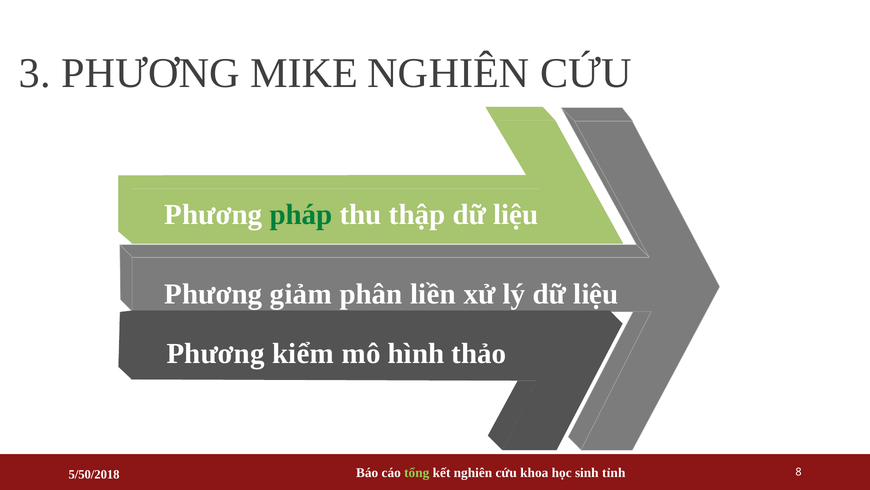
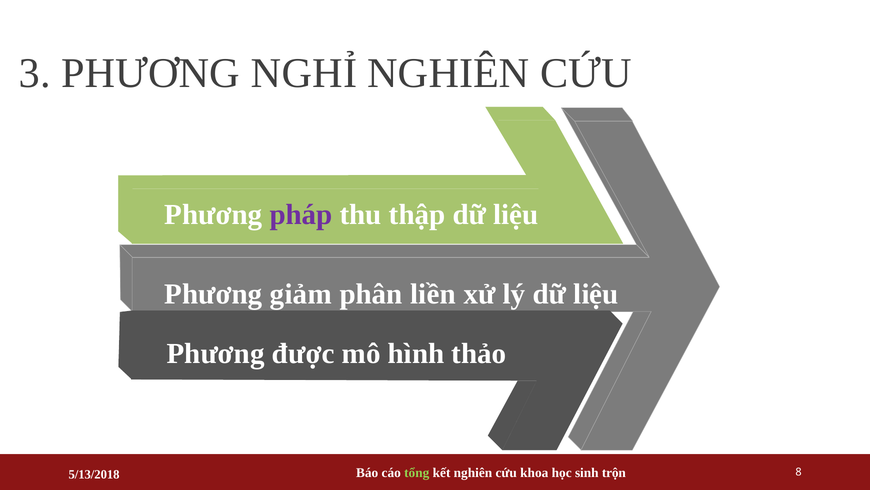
MIKE: MIKE -> NGHỈ
pháp colour: green -> purple
kiểm: kiểm -> được
tỉnh: tỉnh -> trộn
5/50/2018: 5/50/2018 -> 5/13/2018
